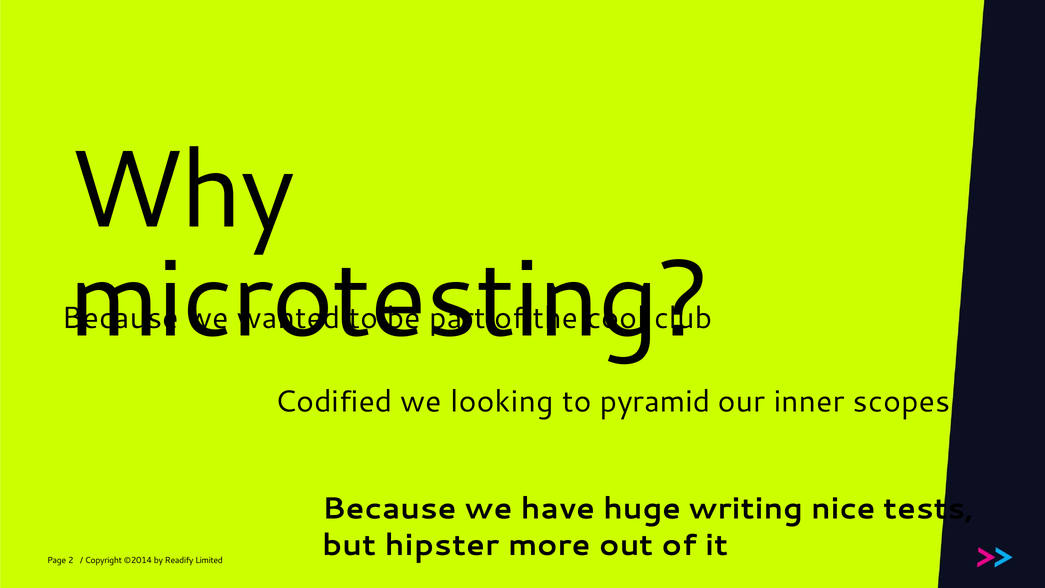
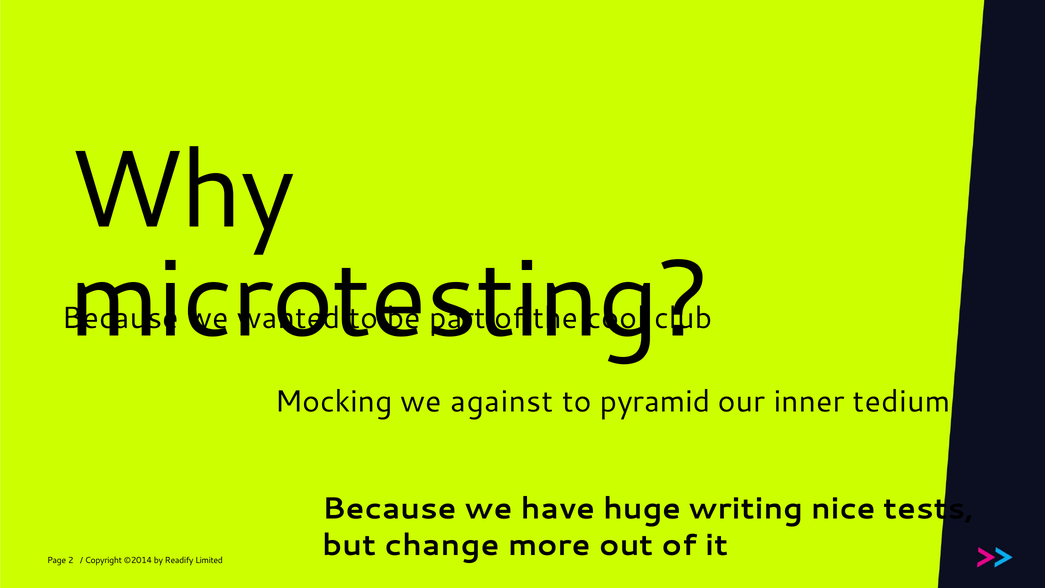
Codified: Codified -> Mocking
looking: looking -> against
scopes: scopes -> tedium
hipster: hipster -> change
